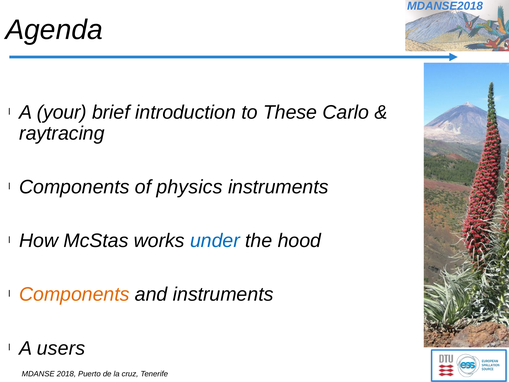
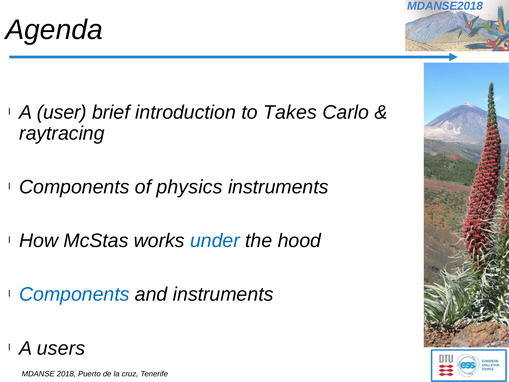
your: your -> user
These: These -> Takes
Components at (74, 294) colour: orange -> blue
